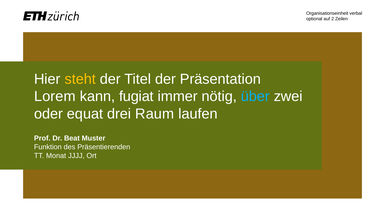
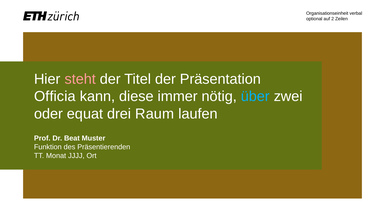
steht colour: yellow -> pink
Lorem: Lorem -> Officia
fugiat: fugiat -> diese
